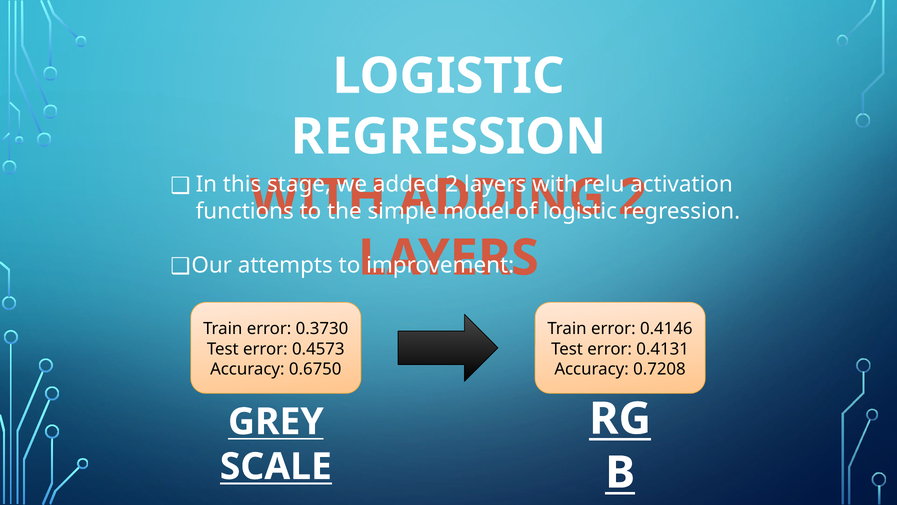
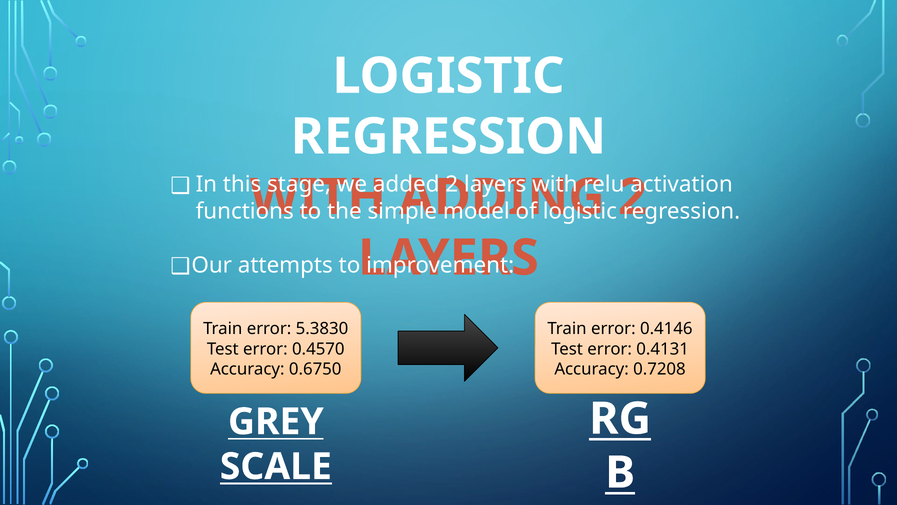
0.3730: 0.3730 -> 5.3830
0.4573: 0.4573 -> 0.4570
